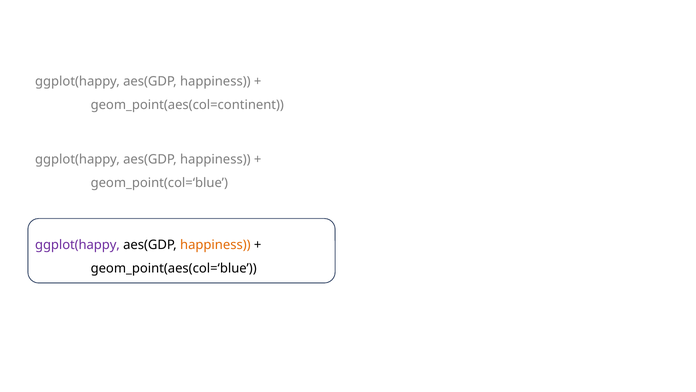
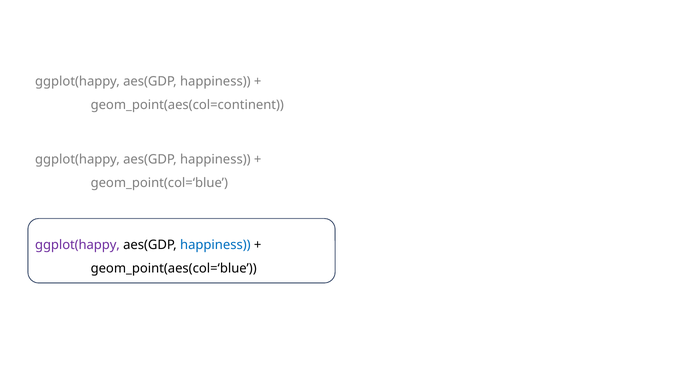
happiness at (215, 245) colour: orange -> blue
